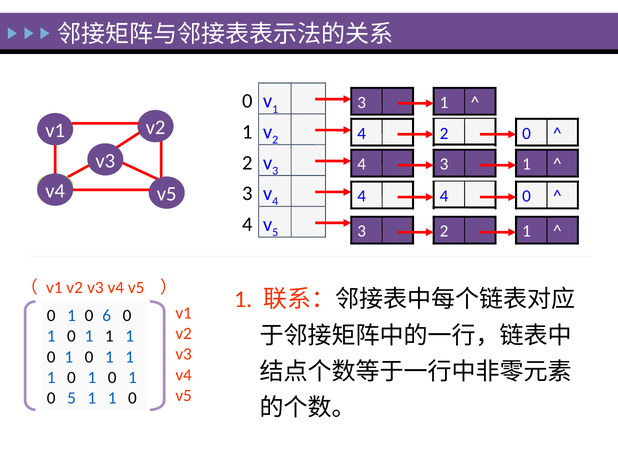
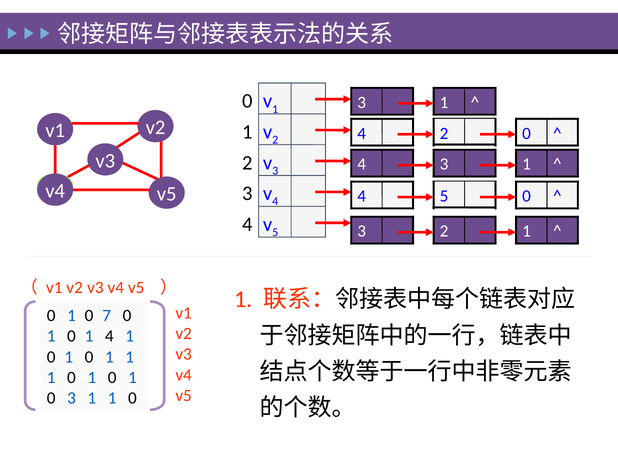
4 4: 4 -> 5
6: 6 -> 7
1 at (109, 336): 1 -> 4
0 5: 5 -> 3
